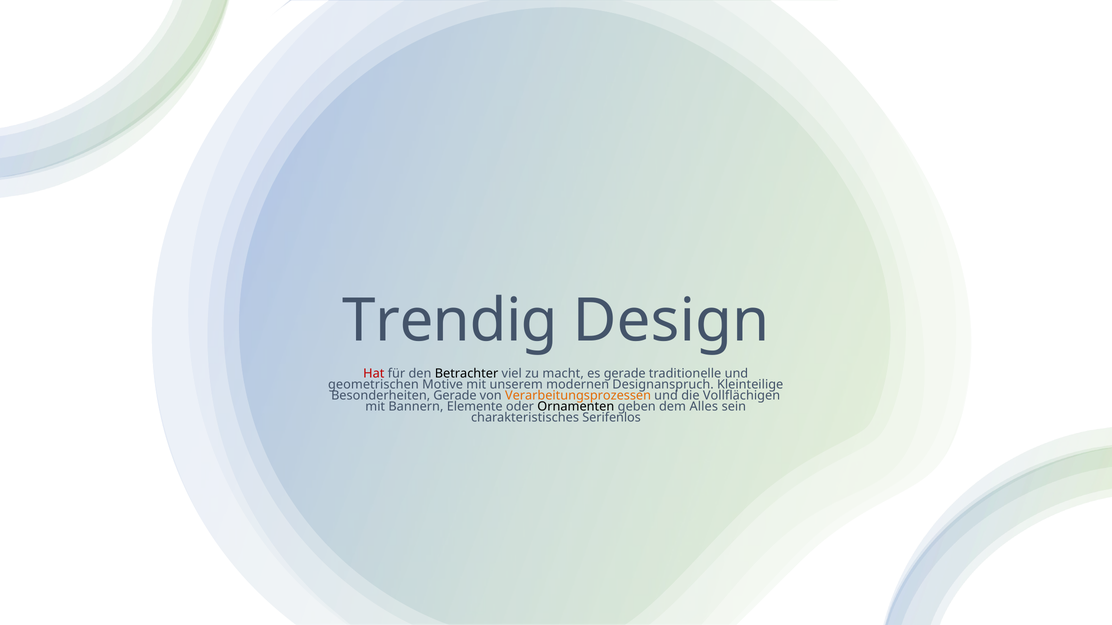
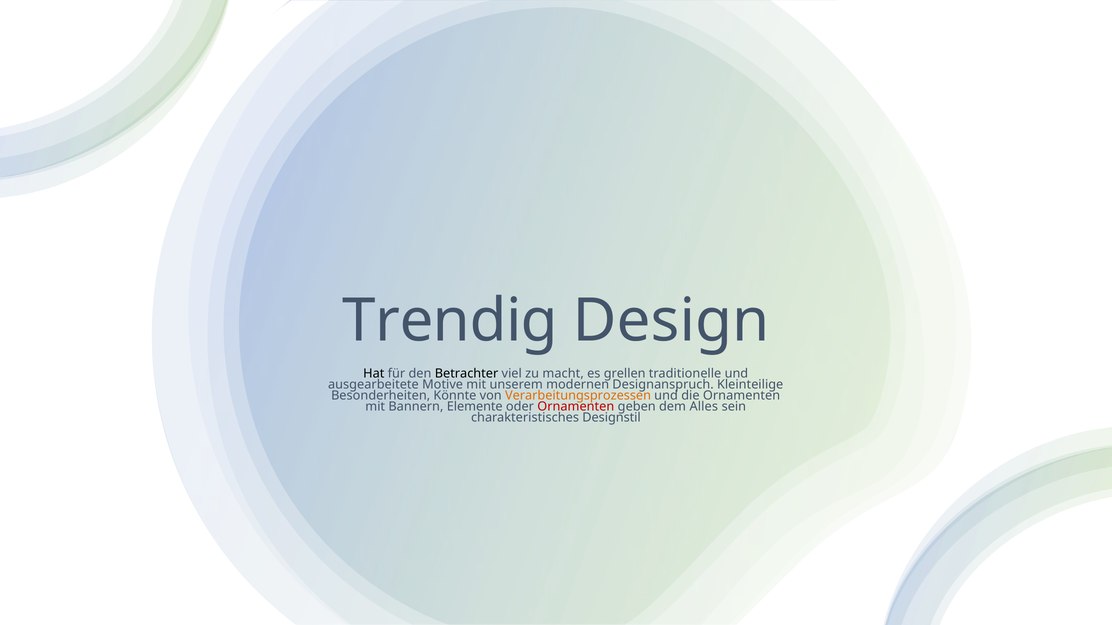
Hat colour: red -> black
es gerade: gerade -> grellen
geometrischen: geometrischen -> ausgearbeitete
Besonderheiten Gerade: Gerade -> Könnte
die Vollflächigen: Vollflächigen -> Ornamenten
Ornamenten at (576, 407) colour: black -> red
Serifenlos: Serifenlos -> Designstil
